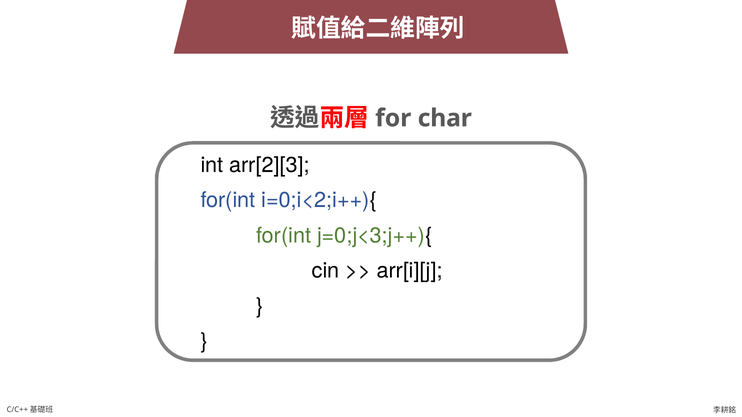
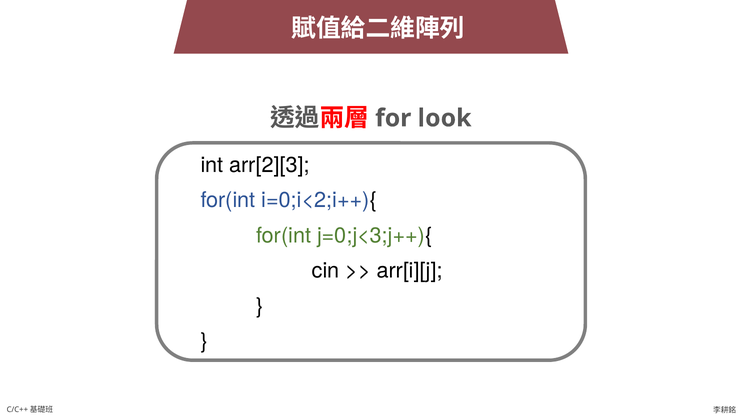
char: char -> look
